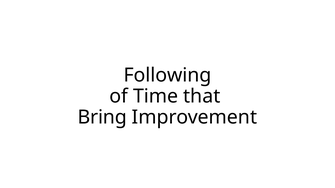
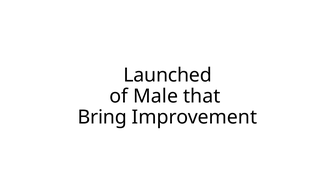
Following: Following -> Launched
Time: Time -> Male
